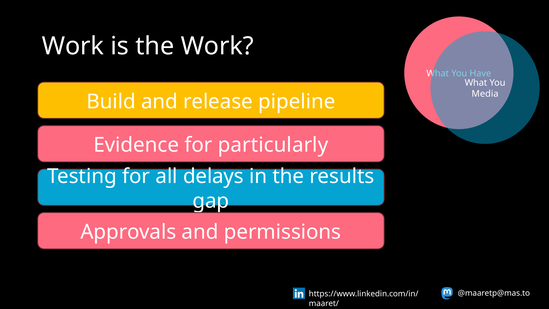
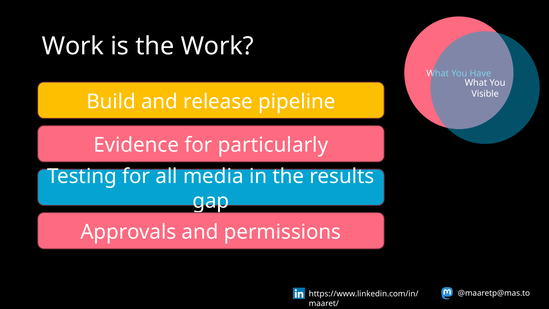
Media: Media -> Visible
delays: delays -> media
